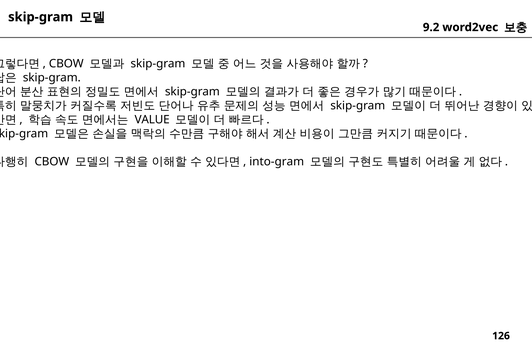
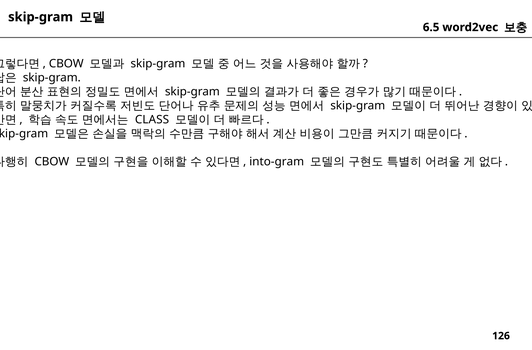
9.2: 9.2 -> 6.5
VALUE: VALUE -> CLASS
